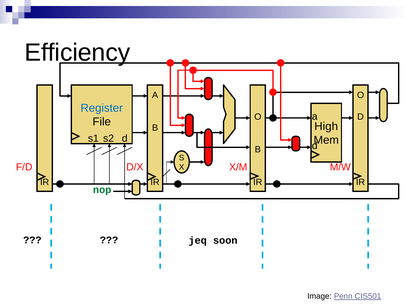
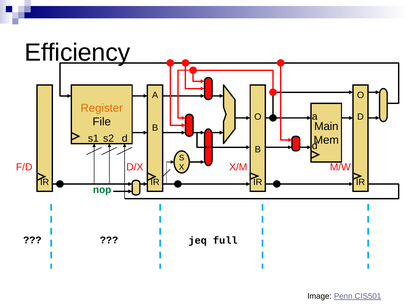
Register colour: blue -> orange
High: High -> Main
soon: soon -> full
